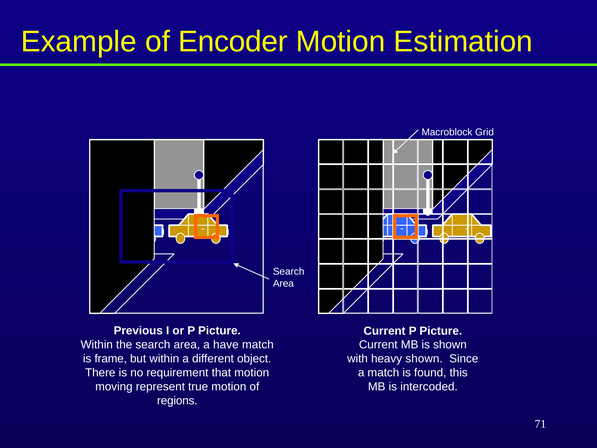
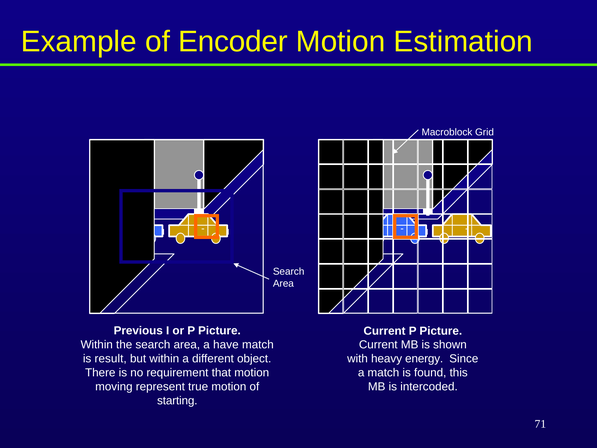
frame: frame -> result
heavy shown: shown -> energy
regions: regions -> starting
